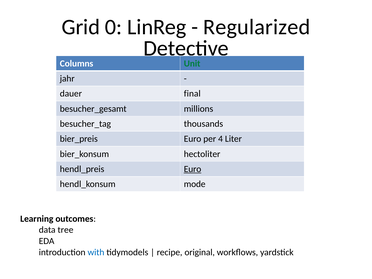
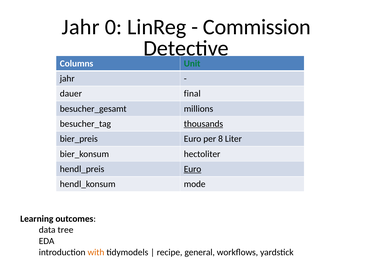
Grid at (81, 27): Grid -> Jahr
Regularized: Regularized -> Commission
thousands underline: none -> present
4: 4 -> 8
with colour: blue -> orange
original: original -> general
